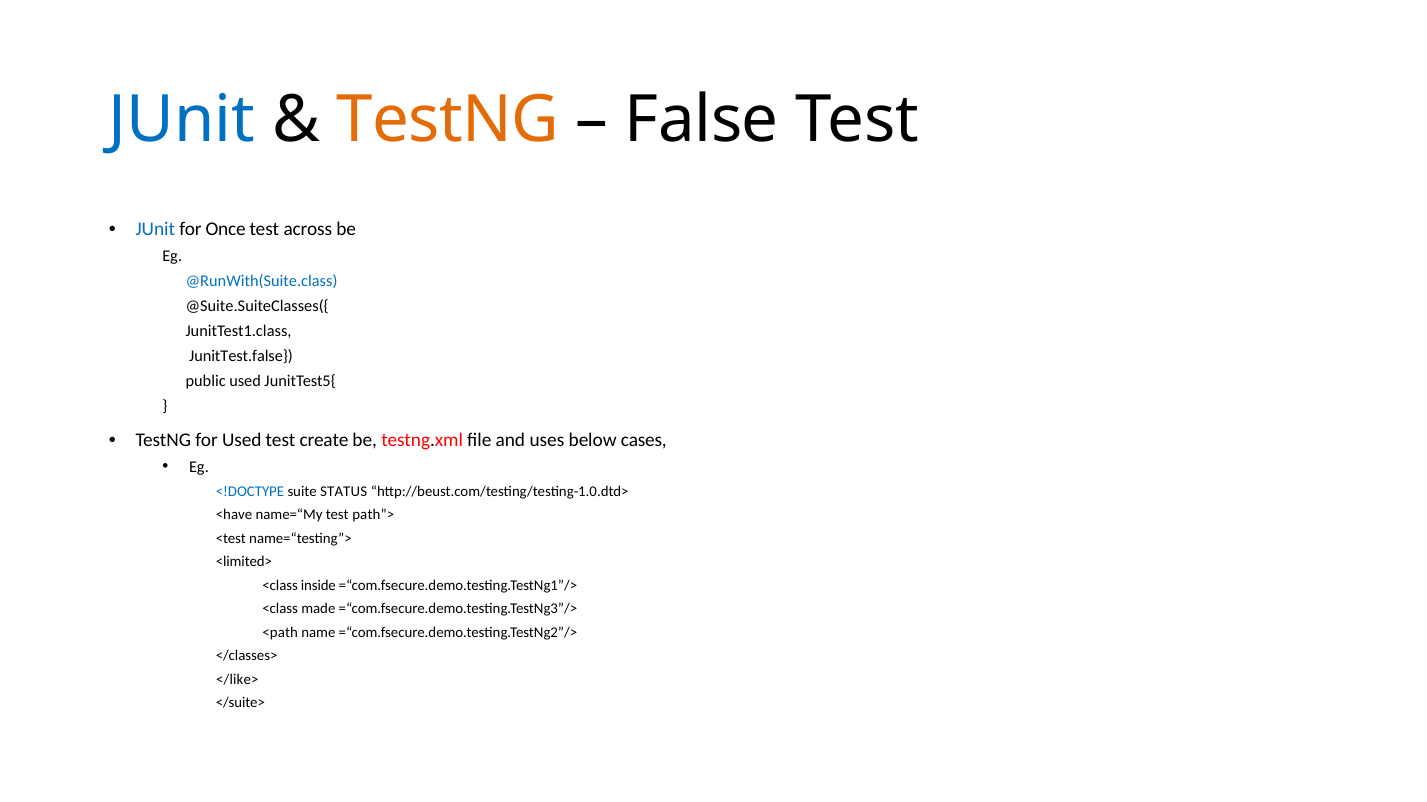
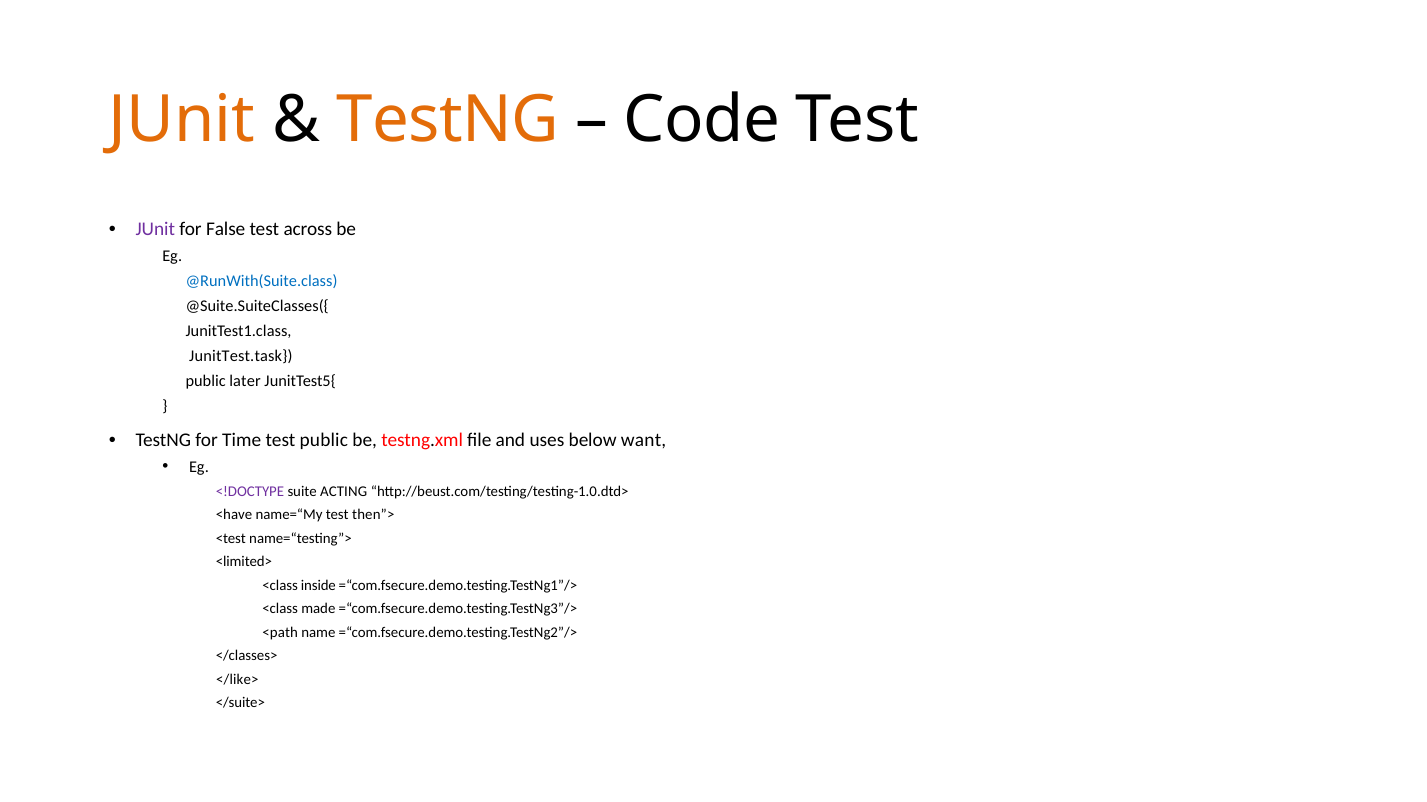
JUnit at (182, 120) colour: blue -> orange
False: False -> Code
JUnit at (155, 229) colour: blue -> purple
Once: Once -> False
JunitTest.false: JunitTest.false -> JunitTest.task
public used: used -> later
for Used: Used -> Time
test create: create -> public
cases: cases -> want
<!DOCTYPE colour: blue -> purple
STATUS: STATUS -> ACTING
path”>: path”> -> then”>
